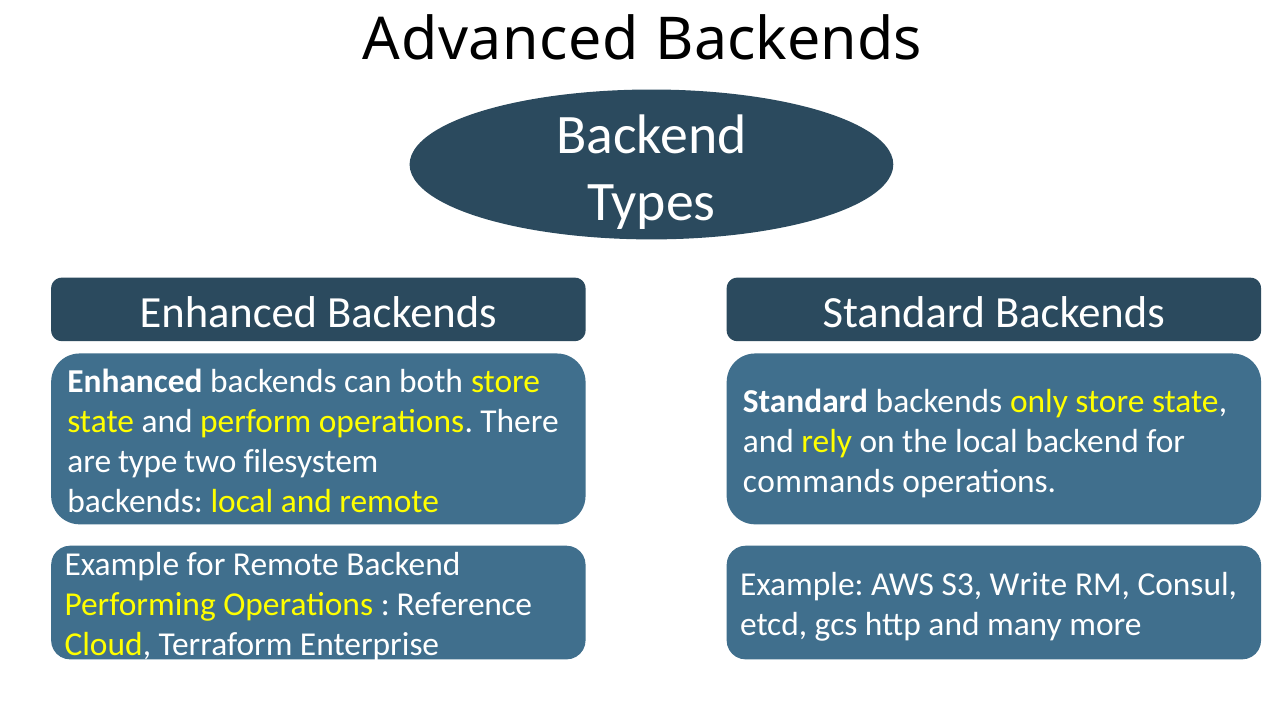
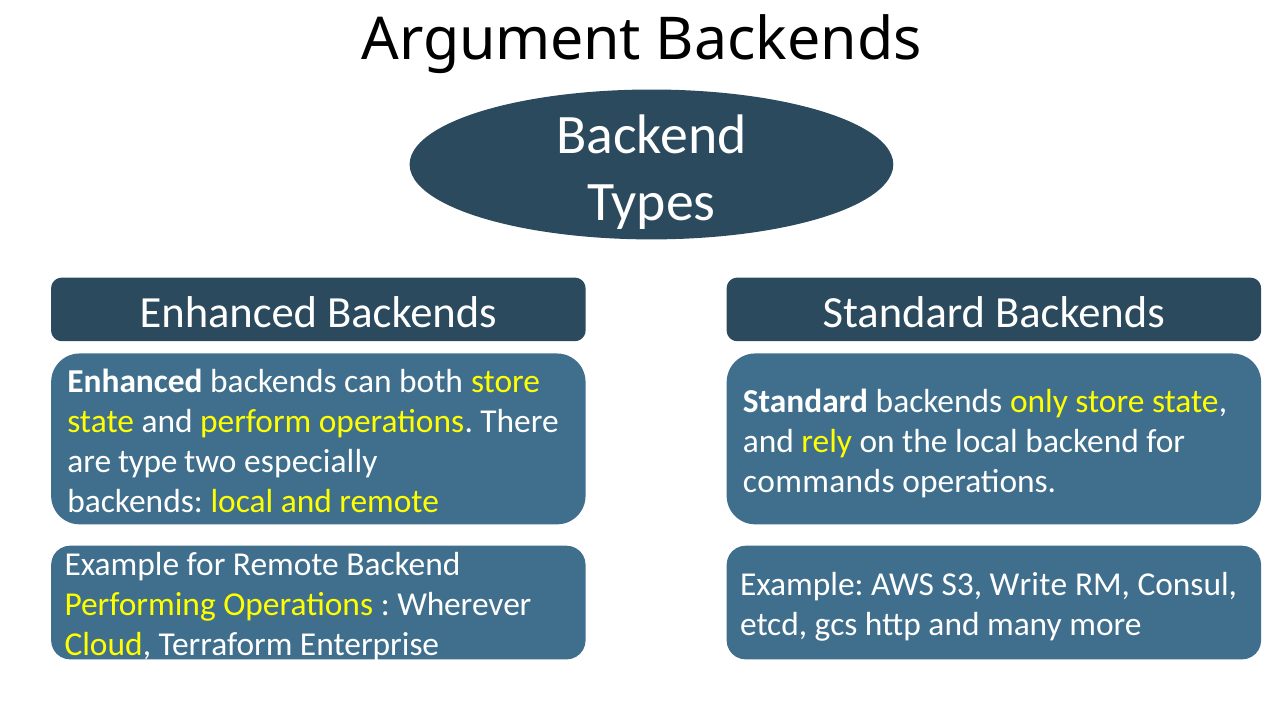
Advanced: Advanced -> Argument
filesystem: filesystem -> especially
Reference: Reference -> Wherever
